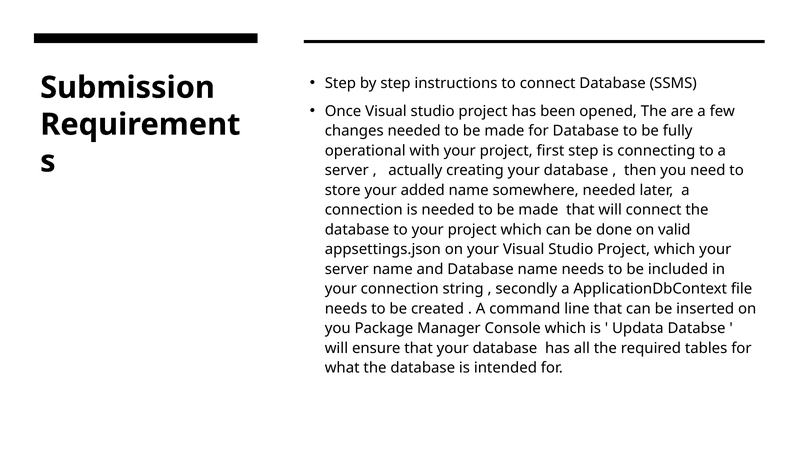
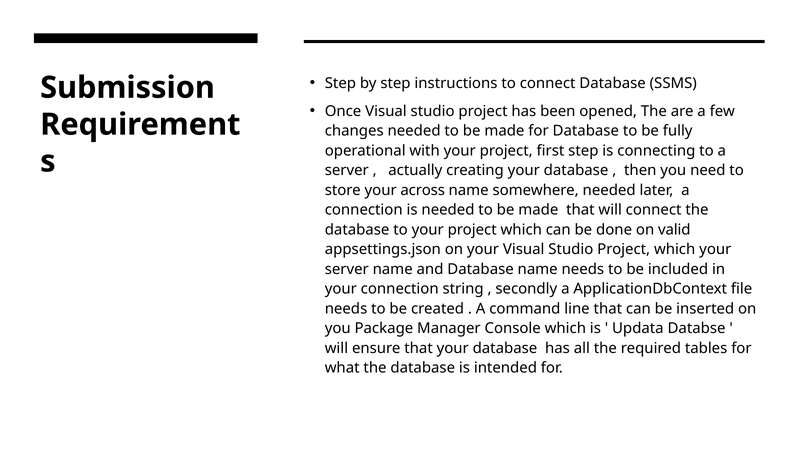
added: added -> across
